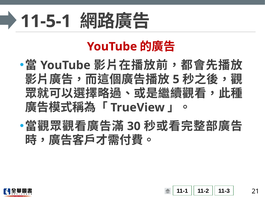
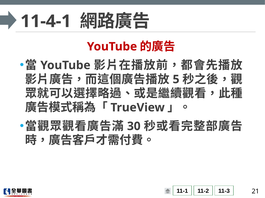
11-5-1: 11-5-1 -> 11-4-1
